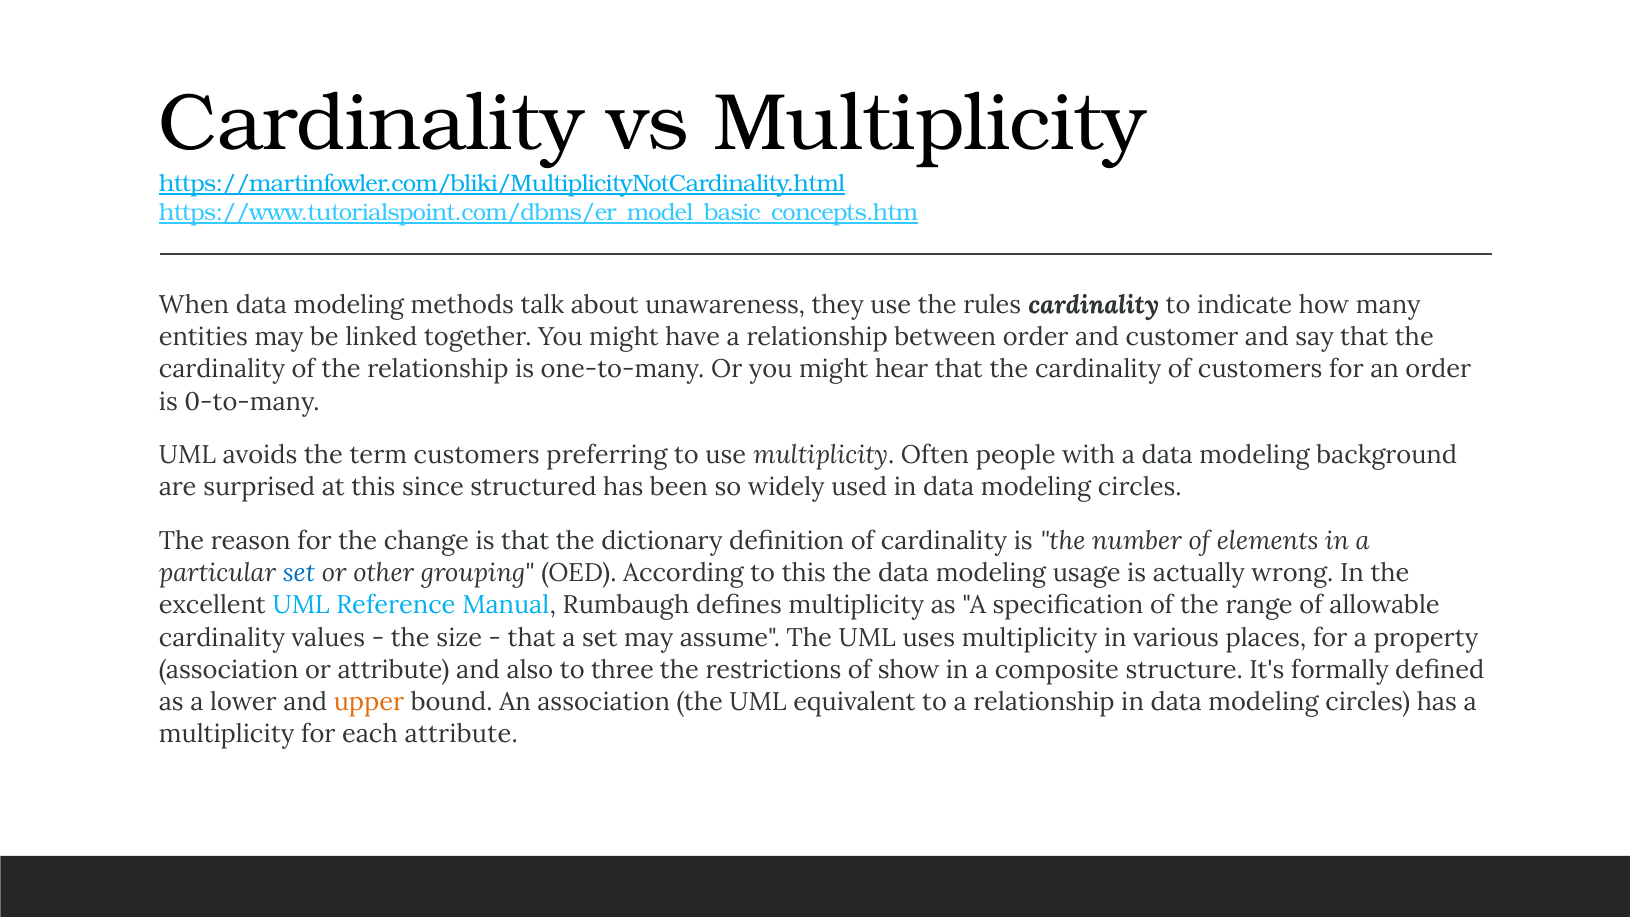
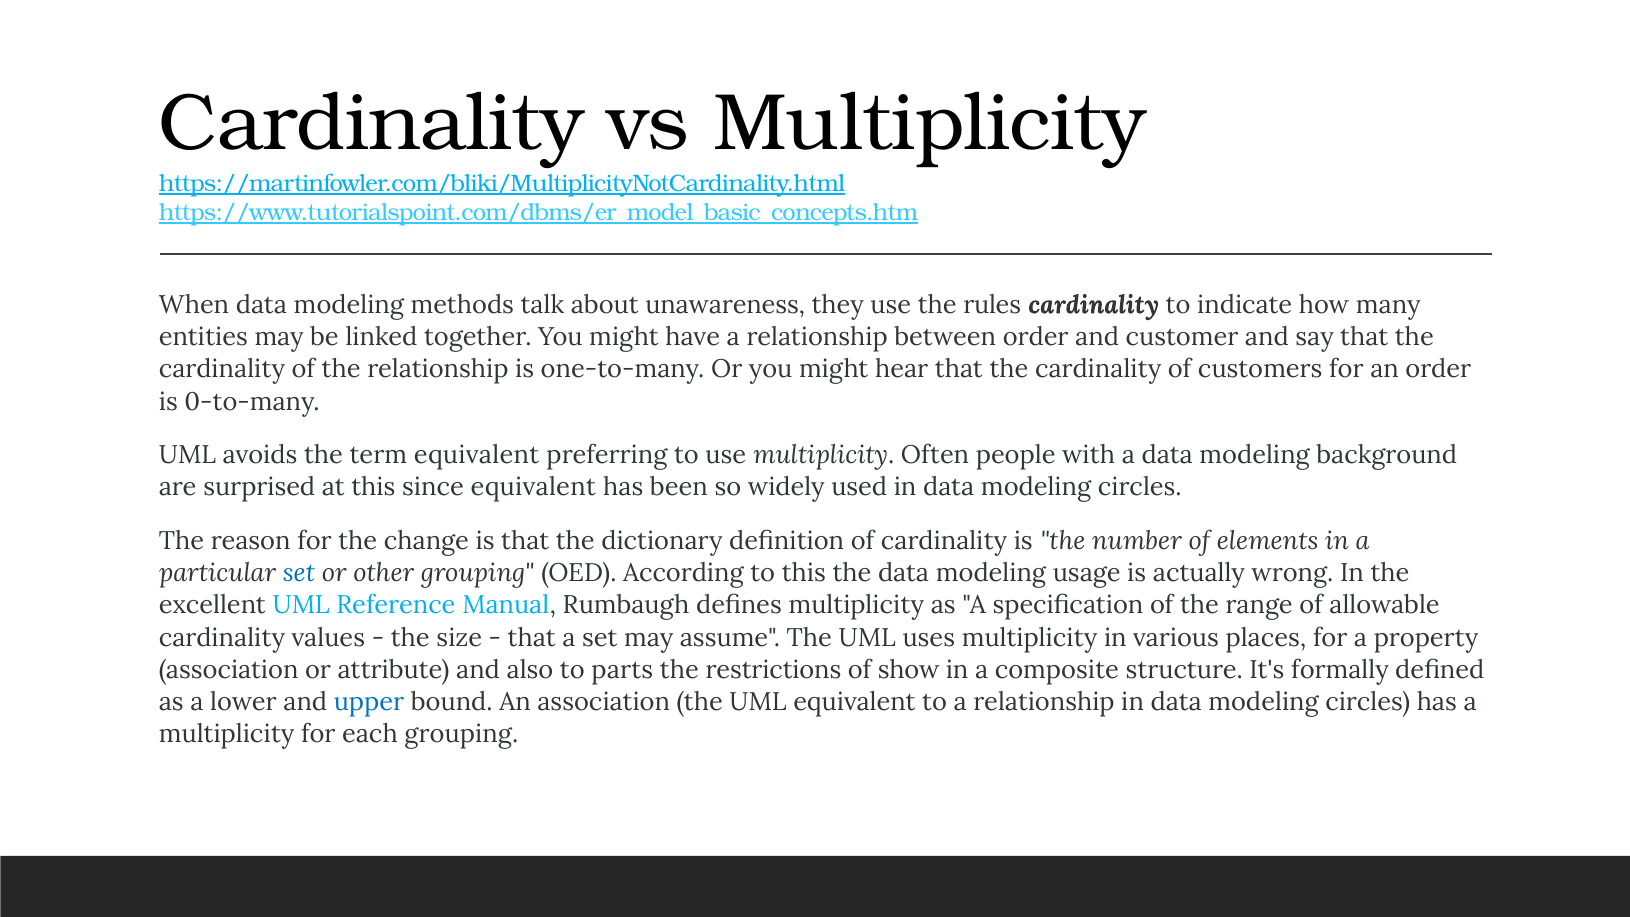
term customers: customers -> equivalent
since structured: structured -> equivalent
three: three -> parts
upper colour: orange -> blue
each attribute: attribute -> grouping
